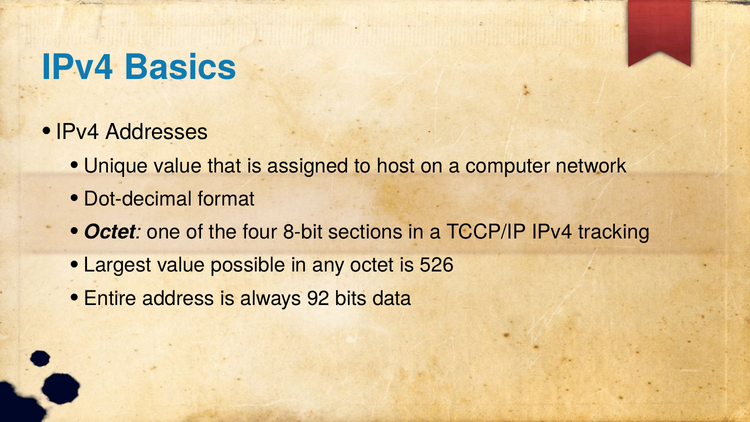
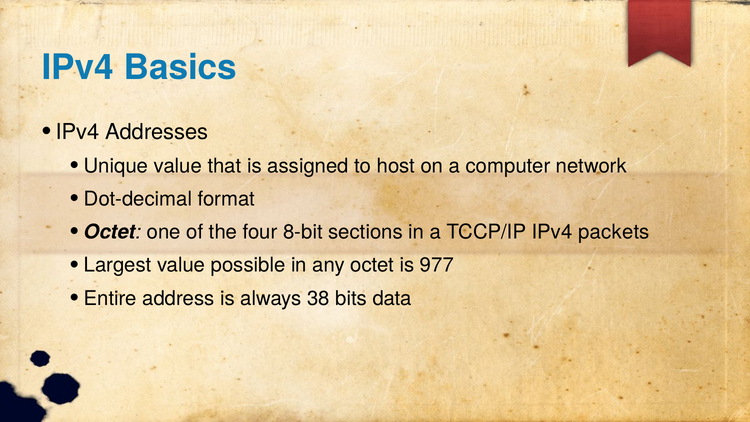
tracking: tracking -> packets
526: 526 -> 977
92: 92 -> 38
